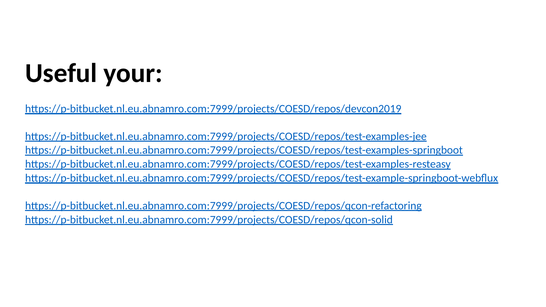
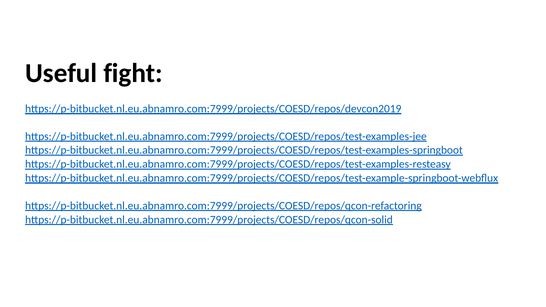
your: your -> fight
